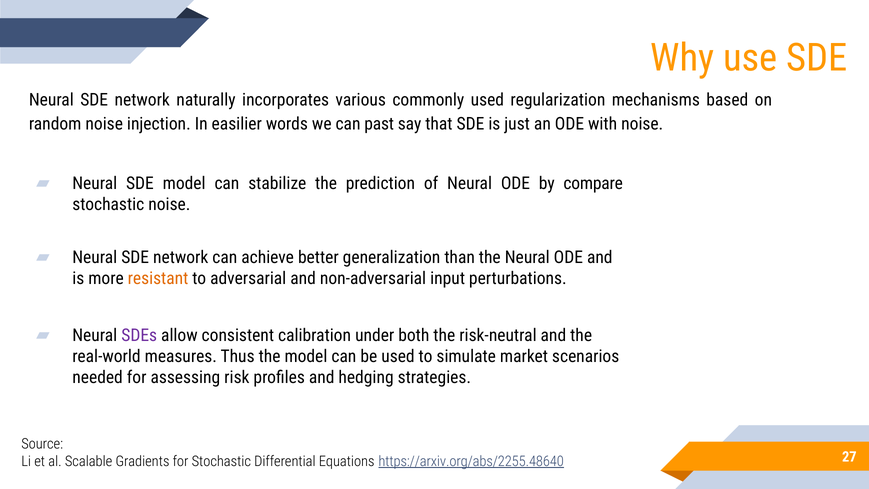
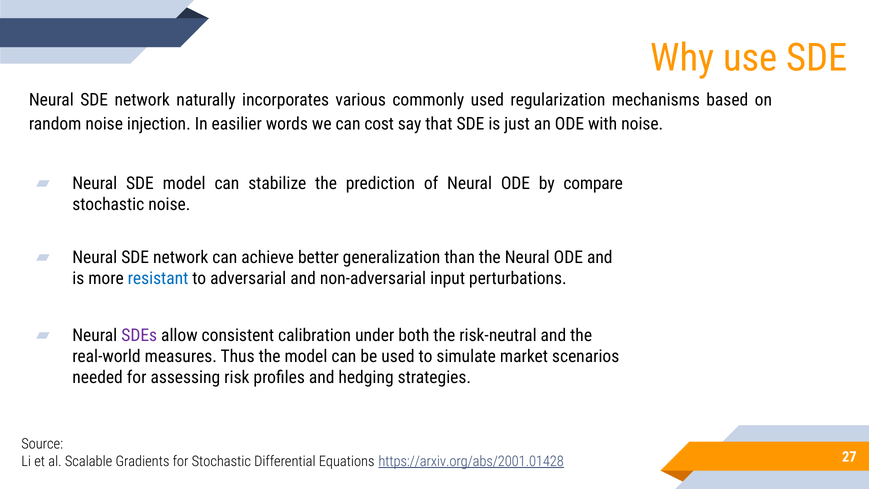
past: past -> cost
resistant colour: orange -> blue
https://arxiv.org/abs/2255.48640: https://arxiv.org/abs/2255.48640 -> https://arxiv.org/abs/2001.01428
